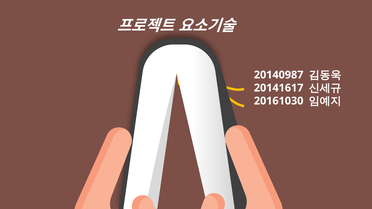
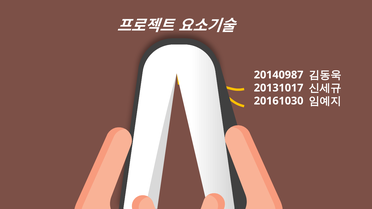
20141617: 20141617 -> 20131017
